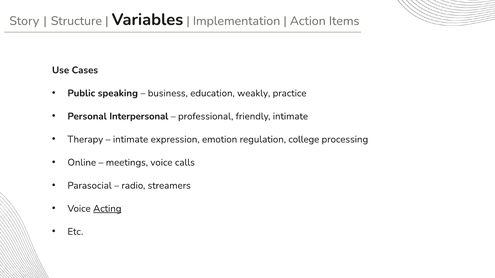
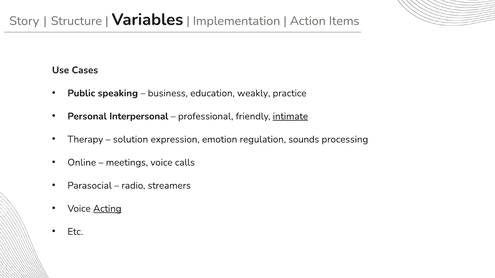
intimate at (290, 116) underline: none -> present
intimate at (131, 140): intimate -> solution
college: college -> sounds
